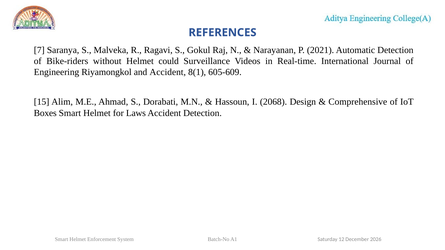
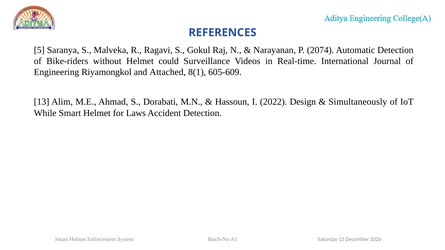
7: 7 -> 5
2021: 2021 -> 2074
and Accident: Accident -> Attached
15: 15 -> 13
2068: 2068 -> 2022
Comprehensive: Comprehensive -> Simultaneously
Boxes: Boxes -> While
